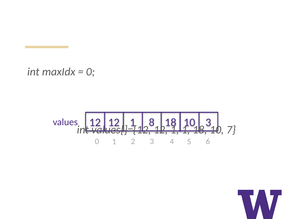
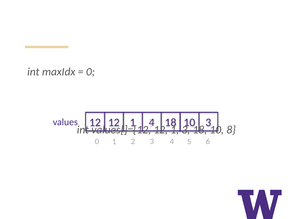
8 at (152, 122): 8 -> 4
1 1: 1 -> 3
7: 7 -> 8
